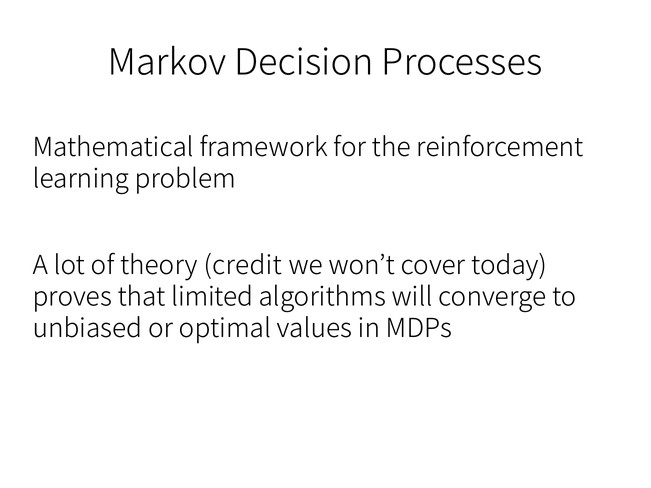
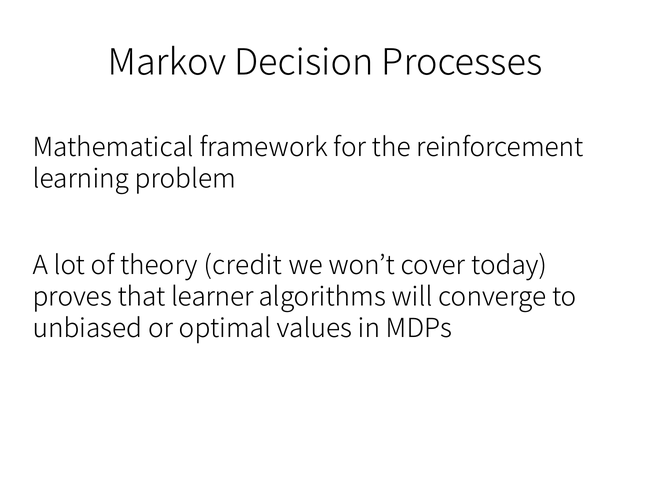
limited: limited -> learner
